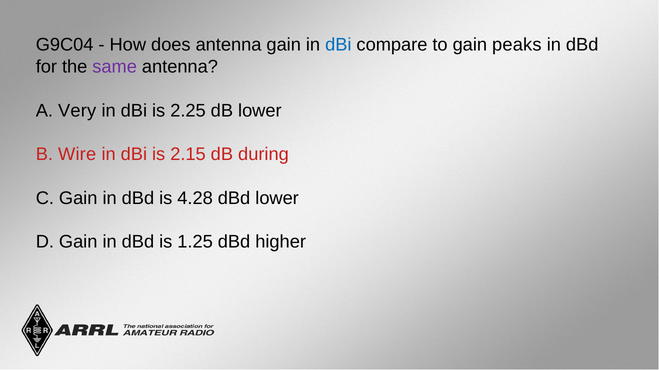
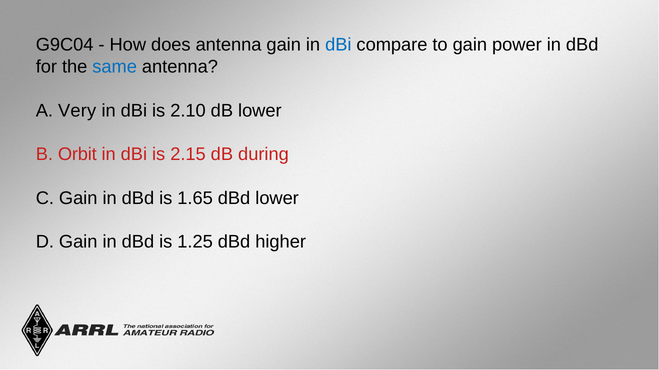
peaks: peaks -> power
same colour: purple -> blue
2.25: 2.25 -> 2.10
Wire: Wire -> Orbit
4.28: 4.28 -> 1.65
